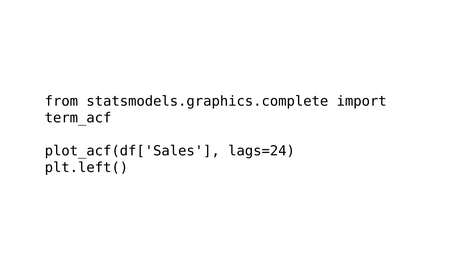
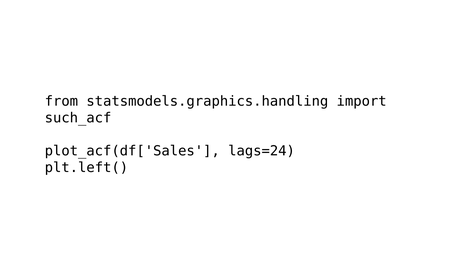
statsmodels.graphics.complete: statsmodels.graphics.complete -> statsmodels.graphics.handling
term_acf: term_acf -> such_acf
